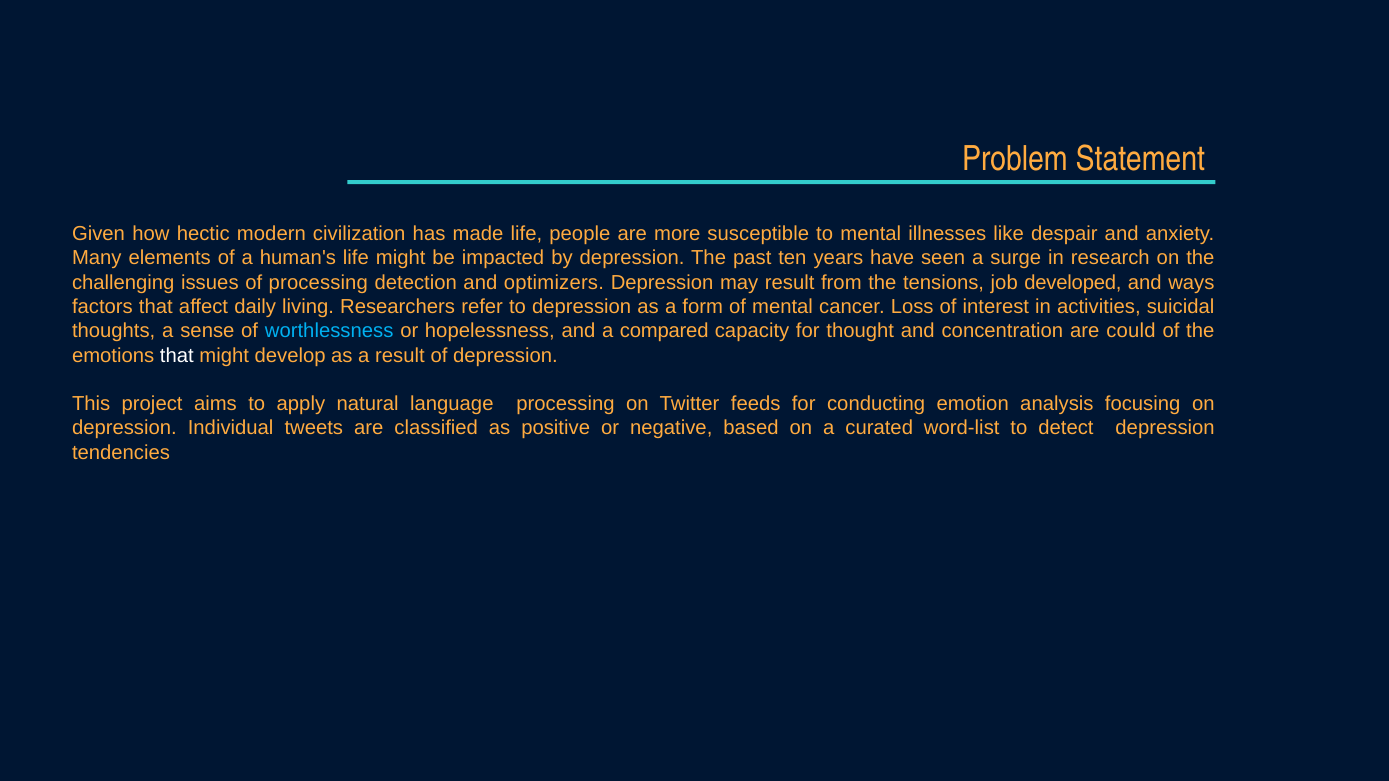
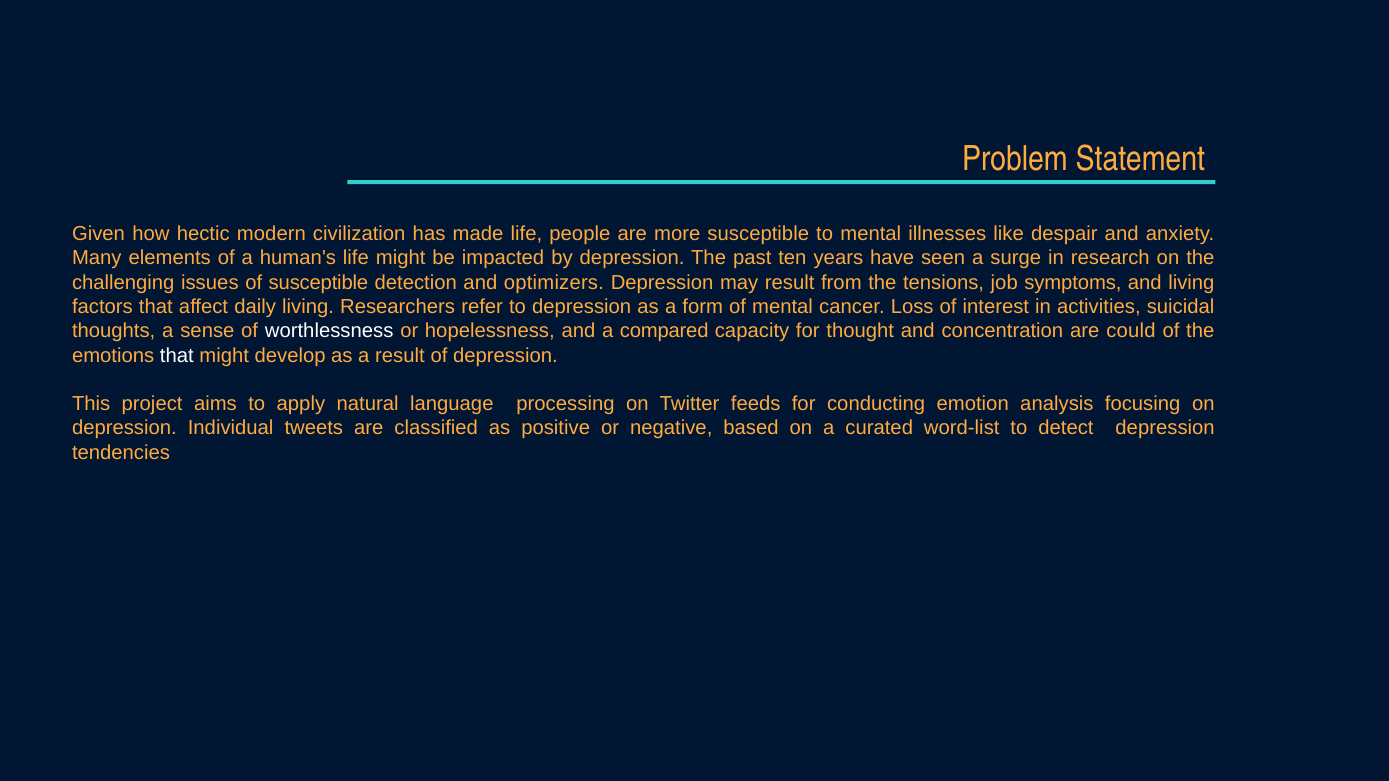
of processing: processing -> susceptible
developed: developed -> symptoms
and ways: ways -> living
worthlessness colour: light blue -> white
